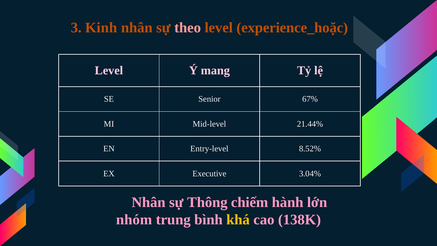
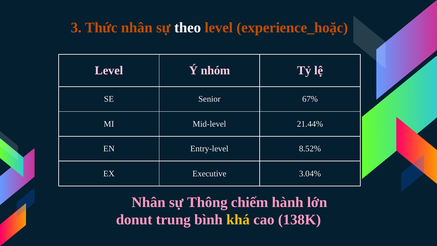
Kinh: Kinh -> Thức
theo colour: pink -> white
mang: mang -> nhóm
nhóm: nhóm -> donut
